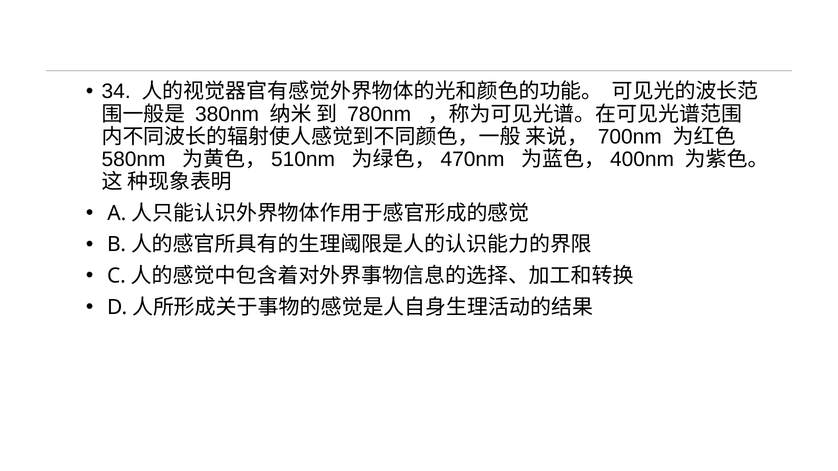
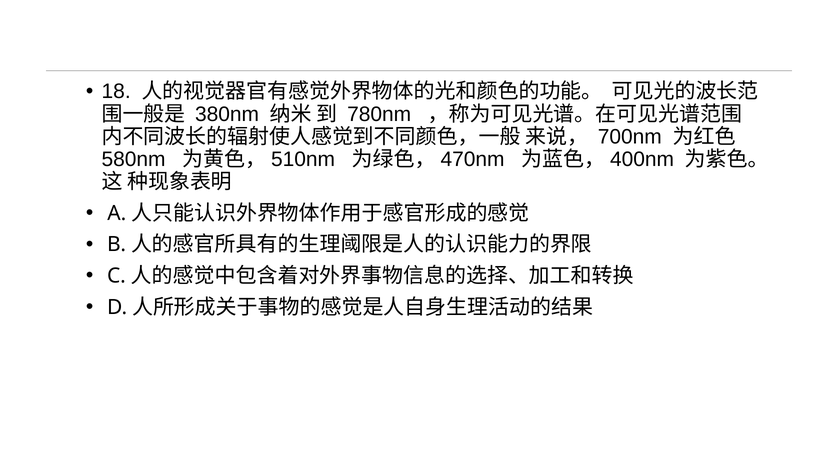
34: 34 -> 18
